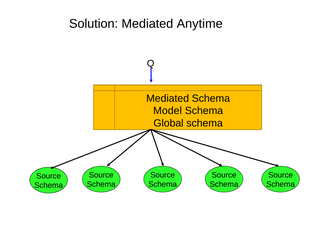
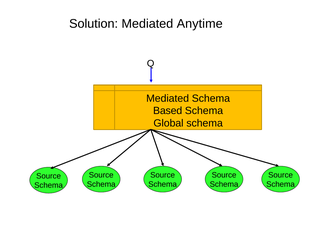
Model: Model -> Based
